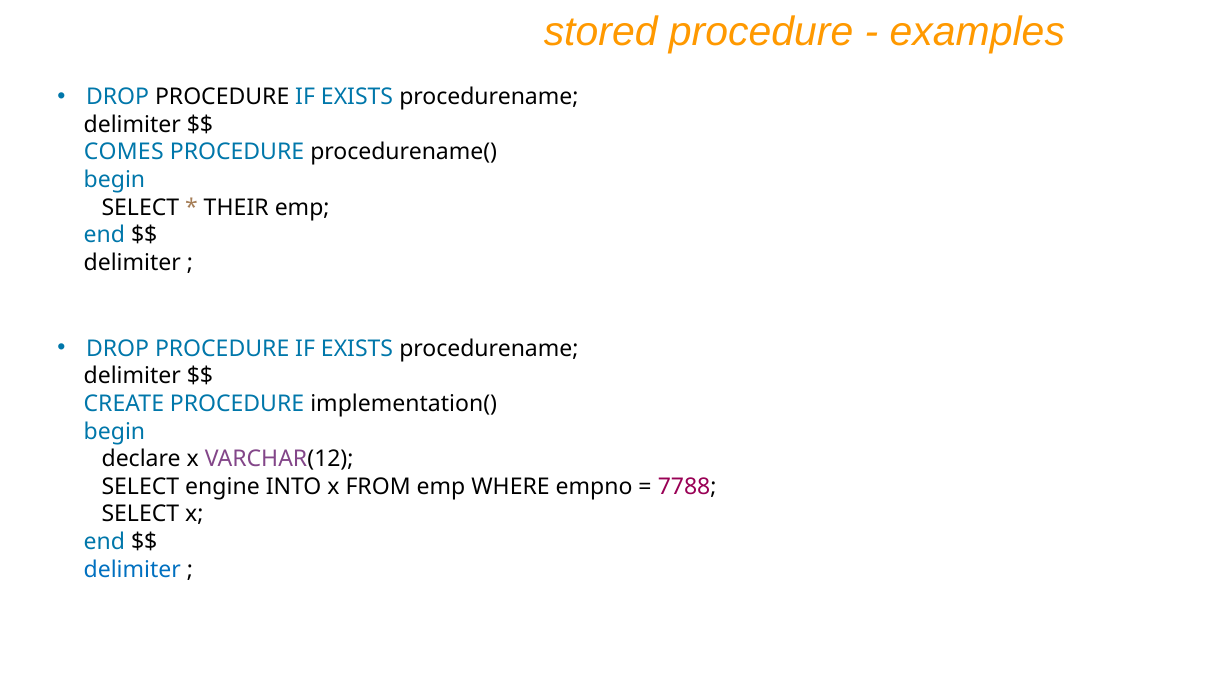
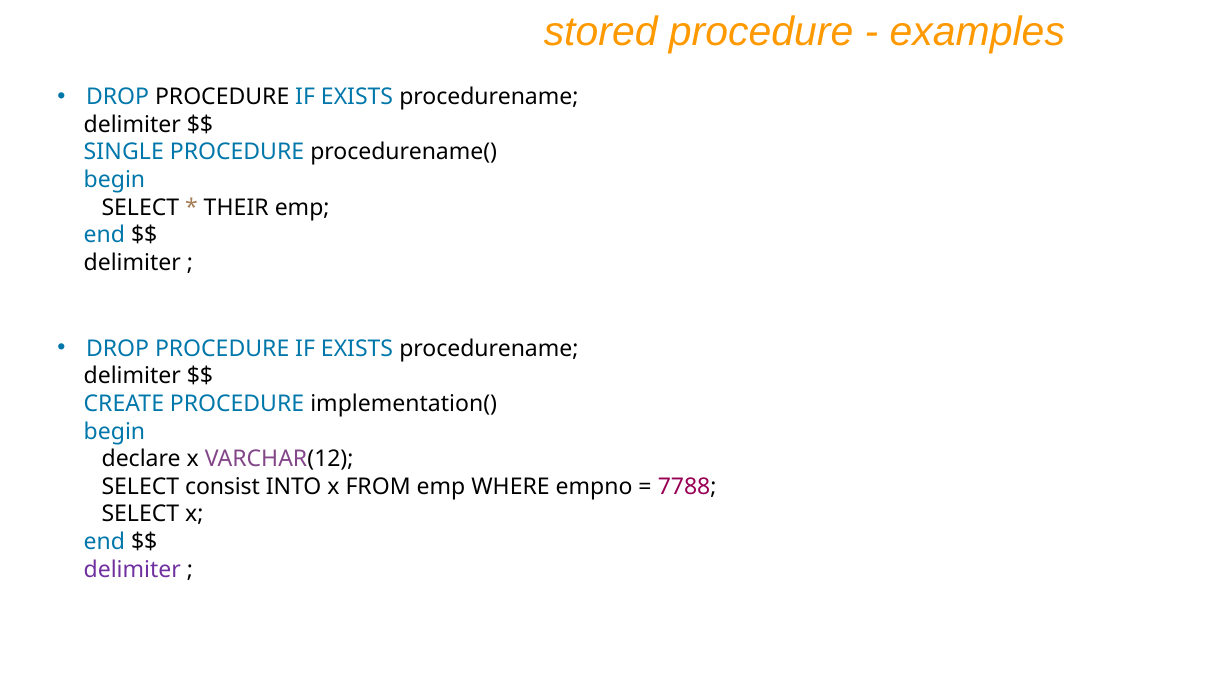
COMES: COMES -> SINGLE
engine: engine -> consist
delimiter at (132, 569) colour: blue -> purple
